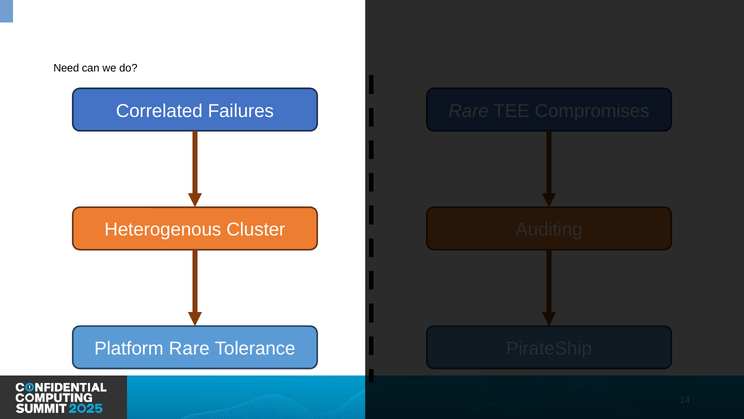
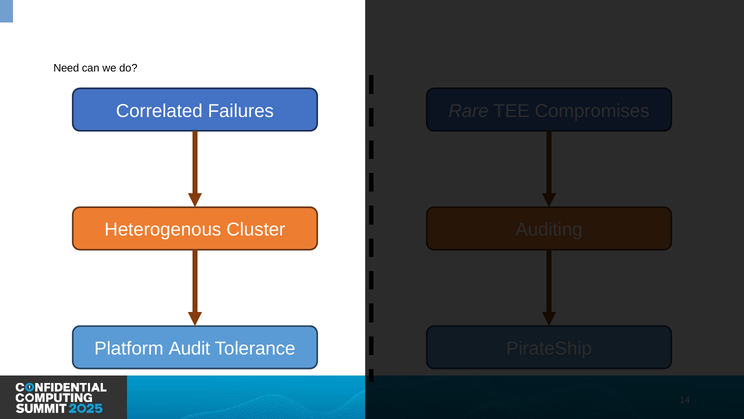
Platform Rare: Rare -> Audit
